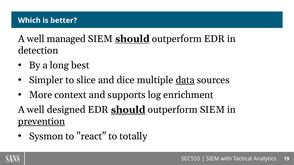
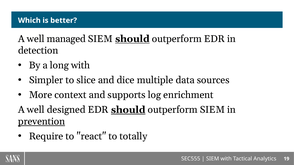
long best: best -> with
data underline: present -> none
Sysmon: Sysmon -> Require
